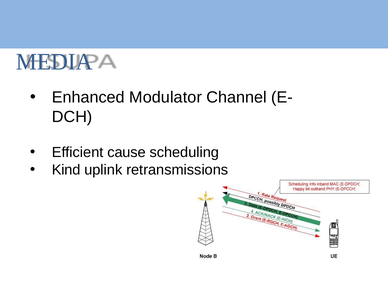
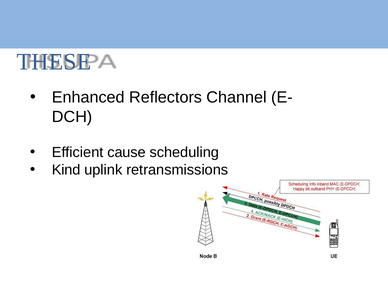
MEDIA: MEDIA -> THESE
Modulator: Modulator -> Reflectors
